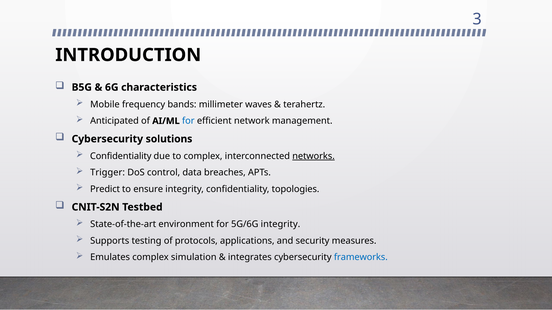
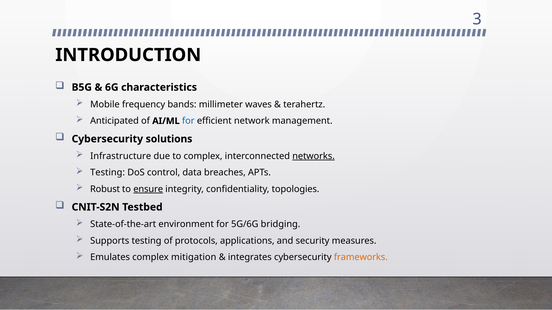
Confidentiality at (121, 156): Confidentiality -> Infrastructure
Trigger at (108, 173): Trigger -> Testing
Predict: Predict -> Robust
ensure underline: none -> present
5G/6G integrity: integrity -> bridging
simulation: simulation -> mitigation
frameworks colour: blue -> orange
